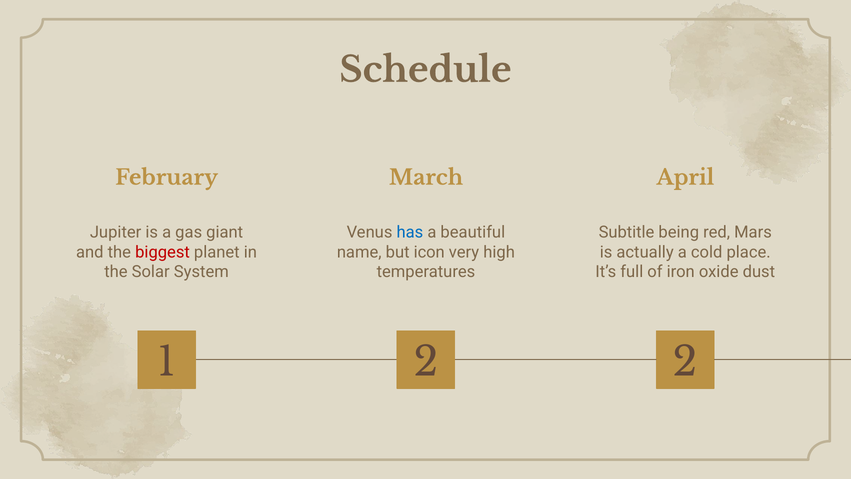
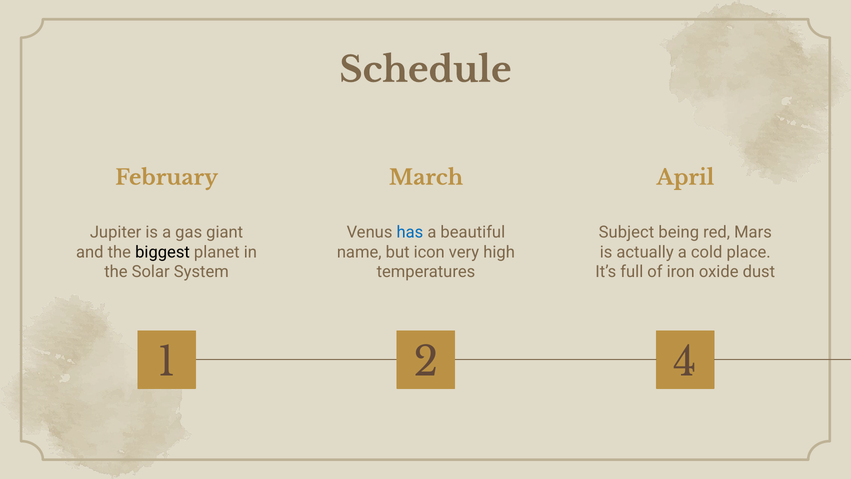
Subtitle: Subtitle -> Subject
biggest colour: red -> black
2 2: 2 -> 4
